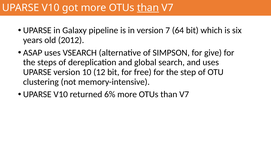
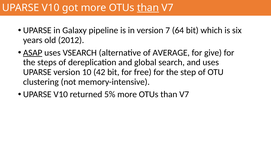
ASAP underline: none -> present
SIMPSON: SIMPSON -> AVERAGE
12: 12 -> 42
6%: 6% -> 5%
